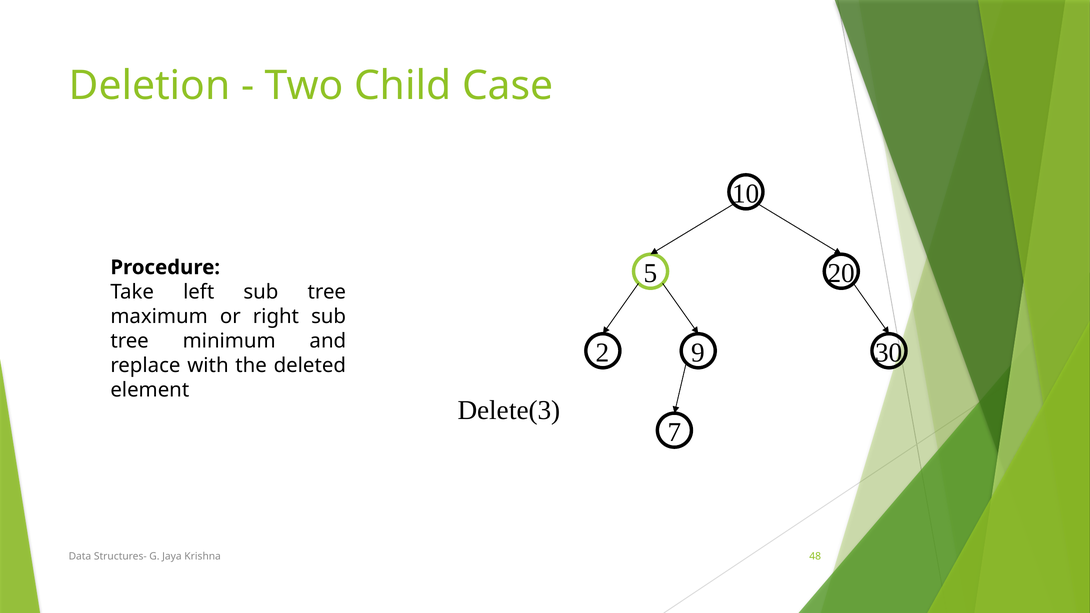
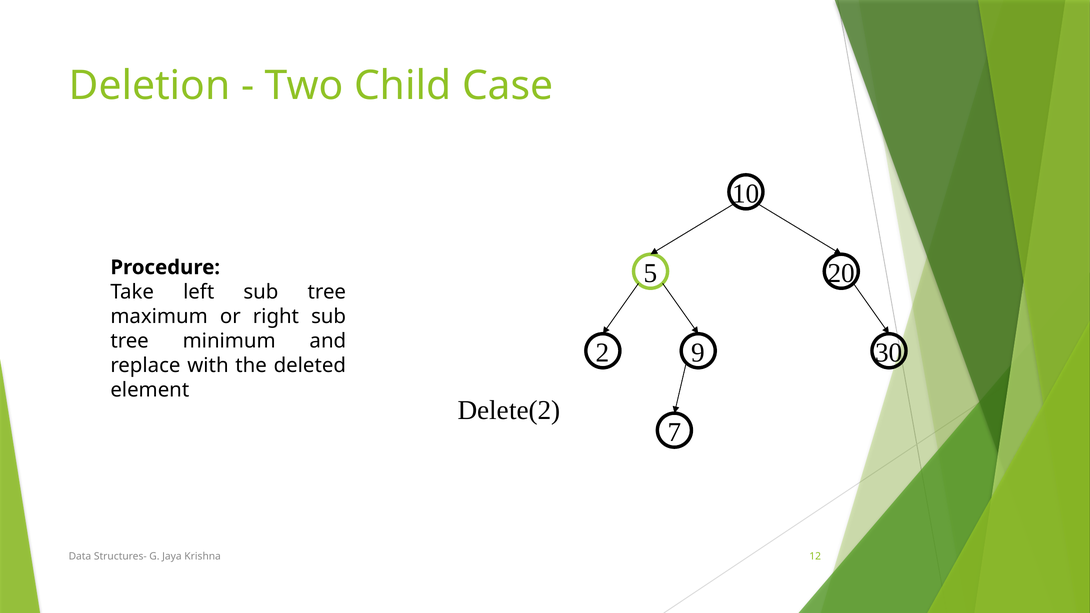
Delete(3: Delete(3 -> Delete(2
48: 48 -> 12
